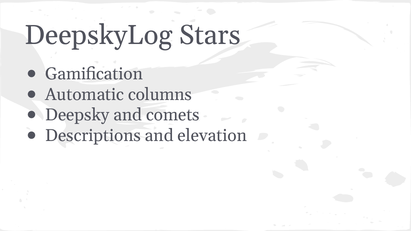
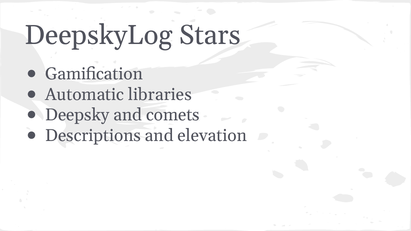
columns: columns -> libraries
